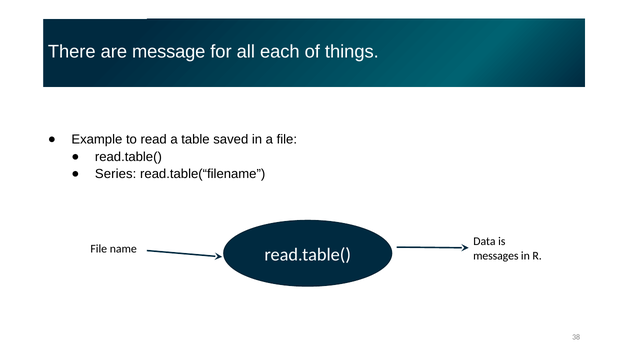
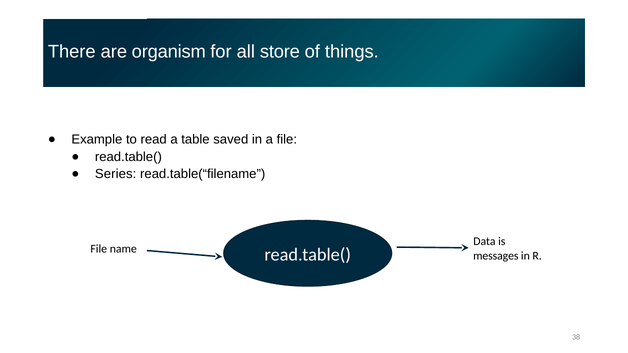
message: message -> organism
each: each -> store
